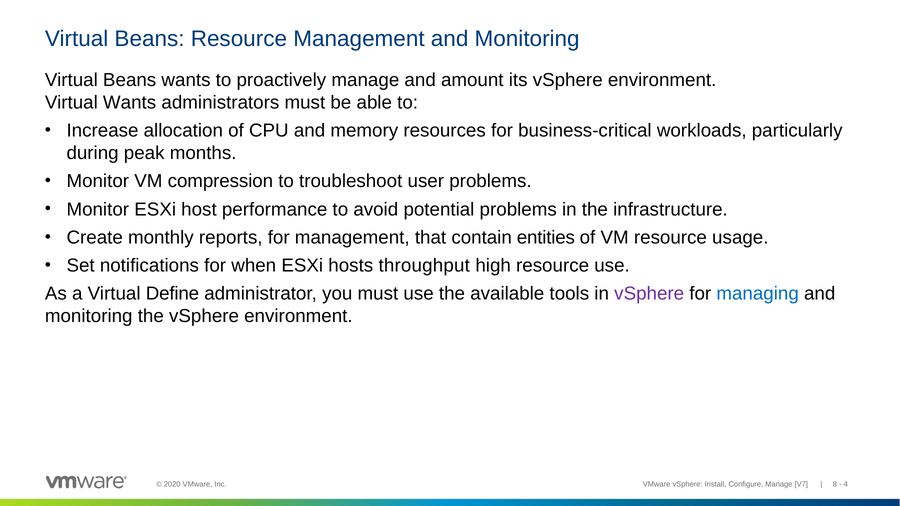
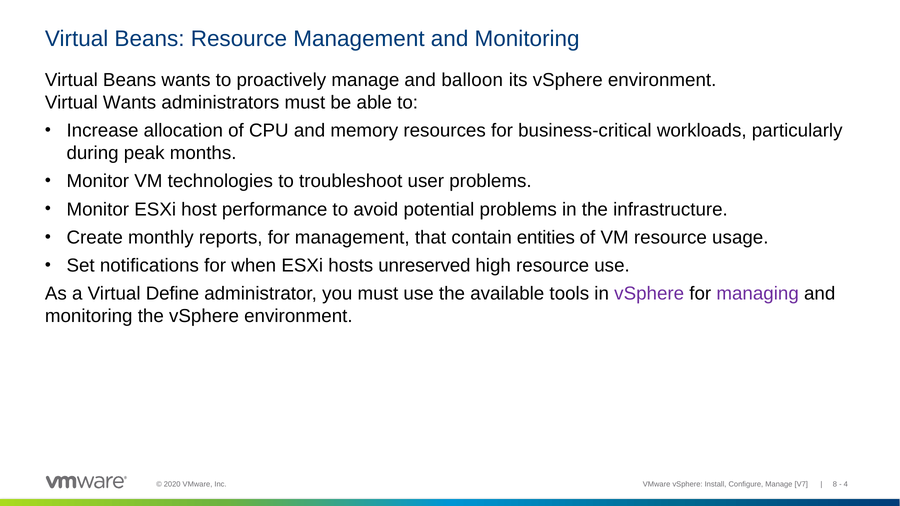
amount: amount -> balloon
compression: compression -> technologies
throughput: throughput -> unreserved
managing colour: blue -> purple
